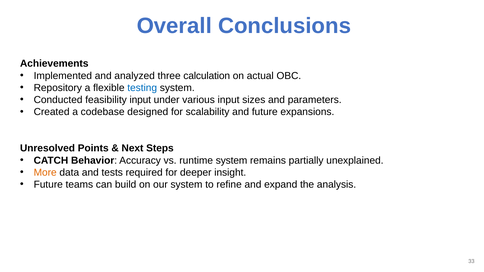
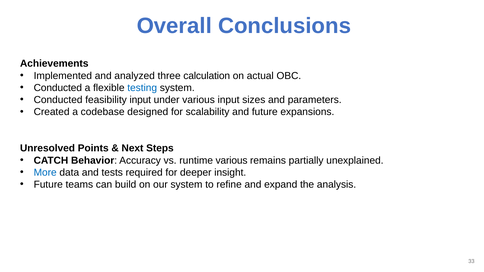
Repository at (58, 88): Repository -> Conducted
runtime system: system -> various
More colour: orange -> blue
